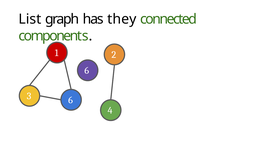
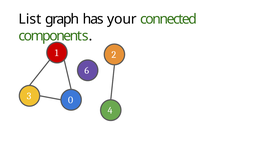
they: they -> your
3 6: 6 -> 0
